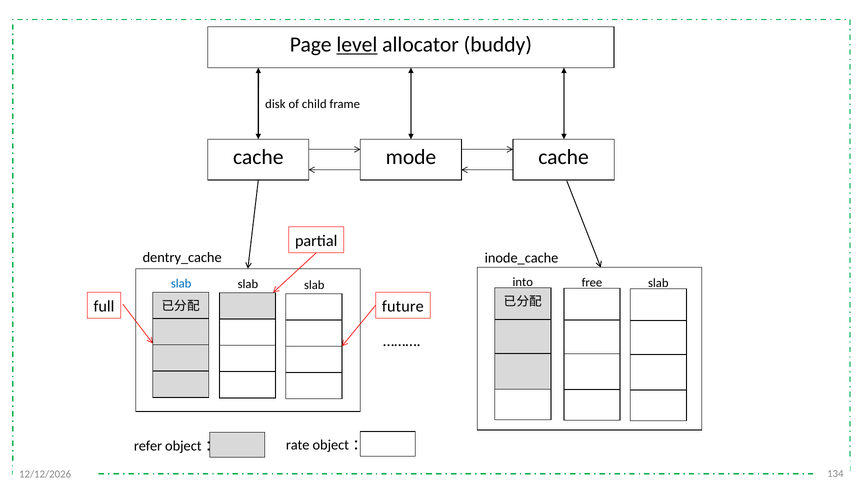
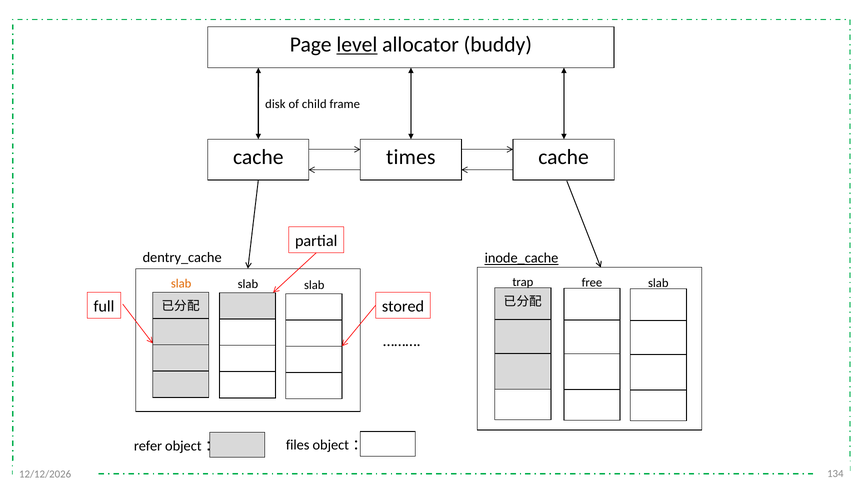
mode: mode -> times
inode_cache underline: none -> present
into: into -> trap
slab at (181, 283) colour: blue -> orange
future: future -> stored
rate: rate -> files
